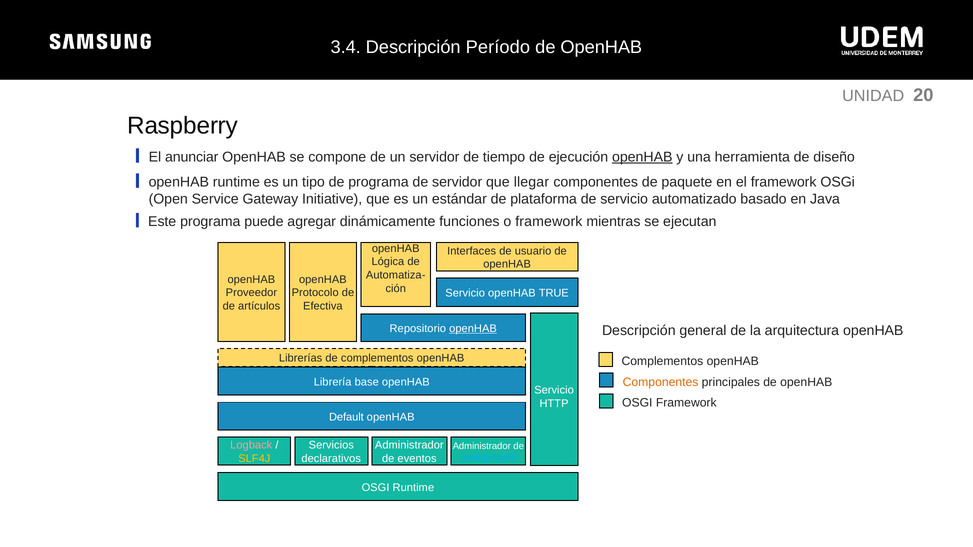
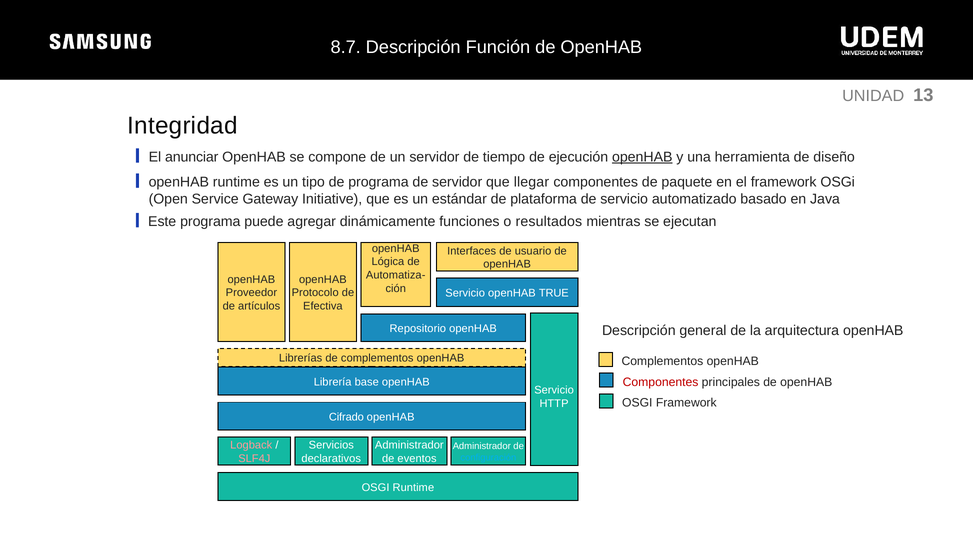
3.4: 3.4 -> 8.7
Período: Período -> Función
20: 20 -> 13
Raspberry: Raspberry -> Integridad
o framework: framework -> resultados
openHAB at (473, 329) underline: present -> none
Componentes at (661, 383) colour: orange -> red
Default: Default -> Cifrado
SLF4J colour: yellow -> pink
